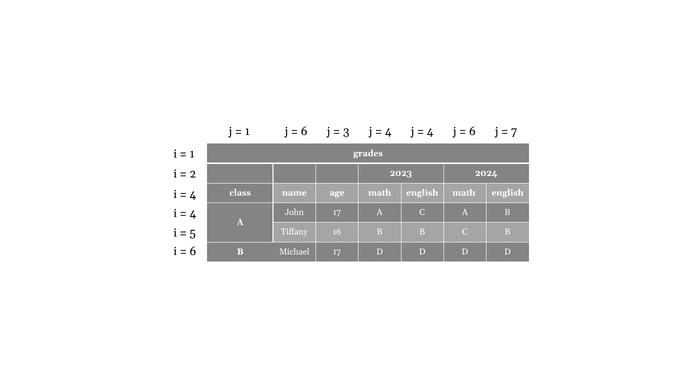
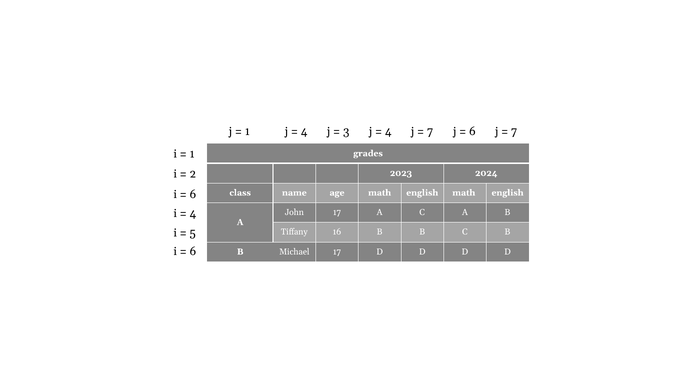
6 at (304, 131): 6 -> 4
4 at (430, 131): 4 -> 7
4 at (193, 194): 4 -> 6
